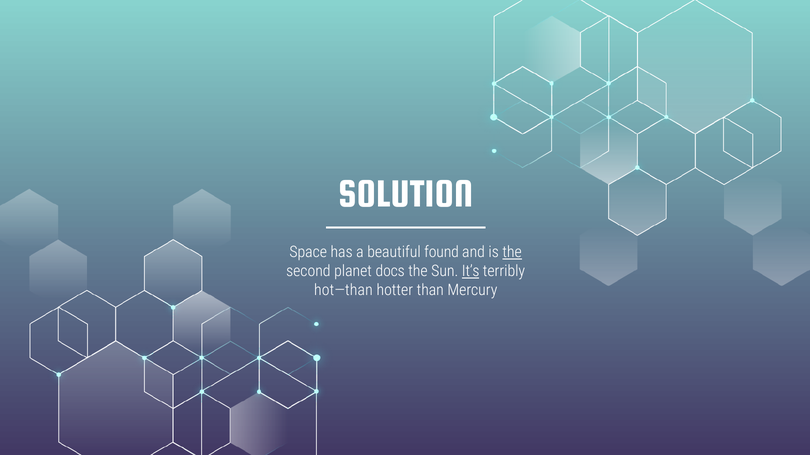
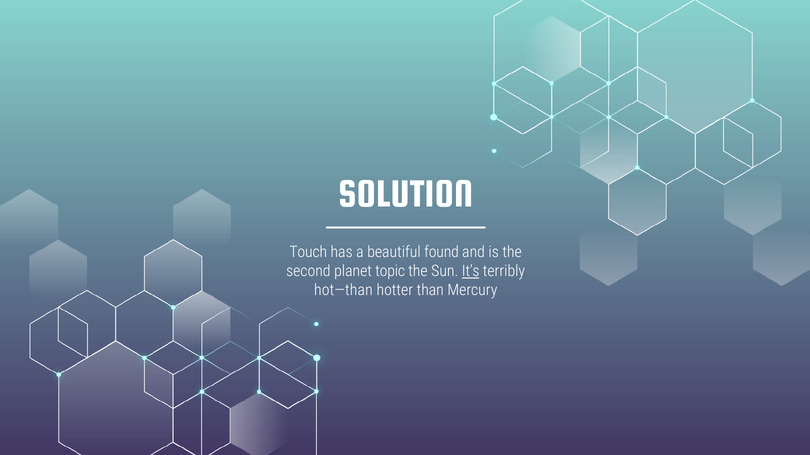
Space: Space -> Touch
the at (512, 253) underline: present -> none
docs: docs -> topic
